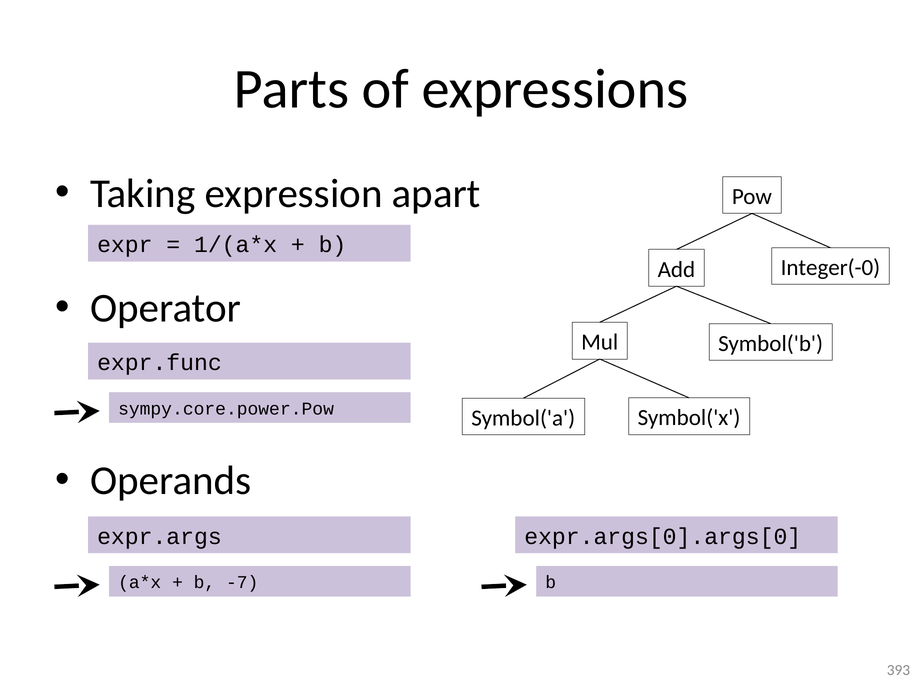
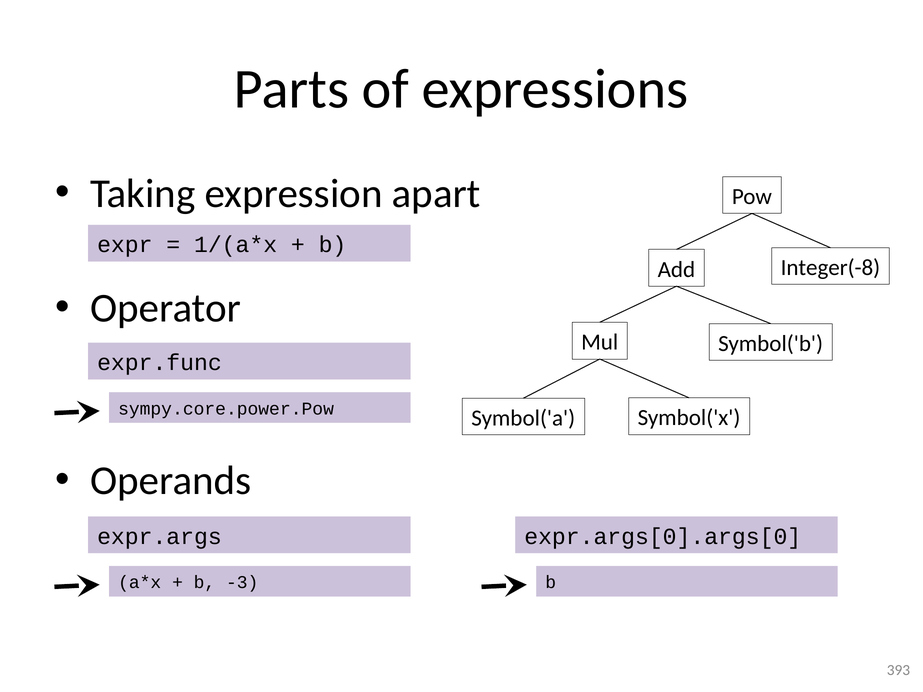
Integer(-0: Integer(-0 -> Integer(-8
-7: -7 -> -3
